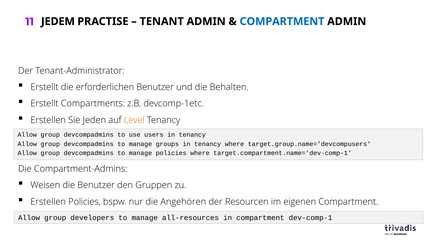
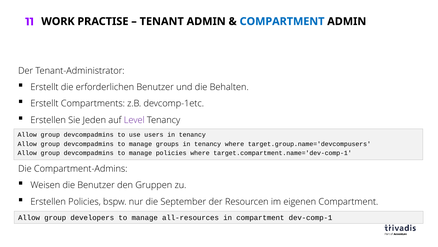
JEDEM: JEDEM -> WORK
Level colour: orange -> purple
Angehören: Angehören -> September
